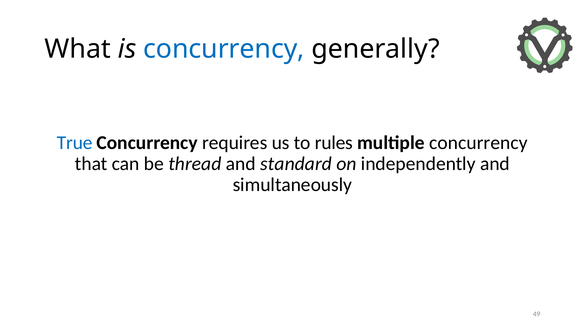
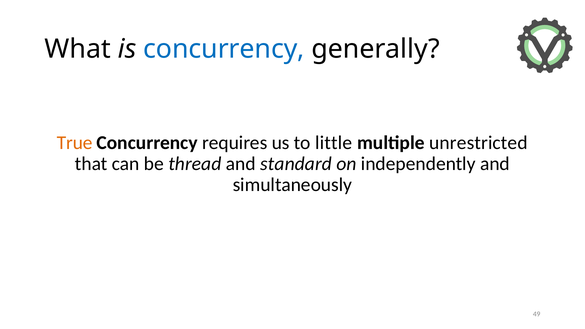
True colour: blue -> orange
rules: rules -> little
multiple concurrency: concurrency -> unrestricted
